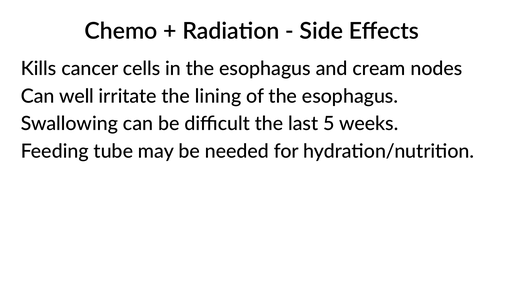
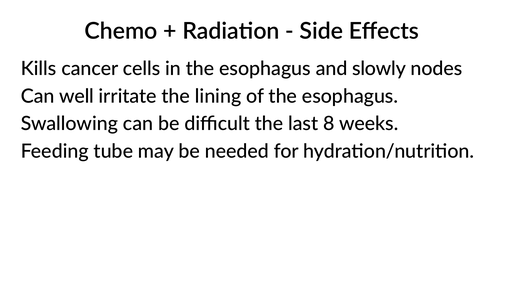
cream: cream -> slowly
5: 5 -> 8
